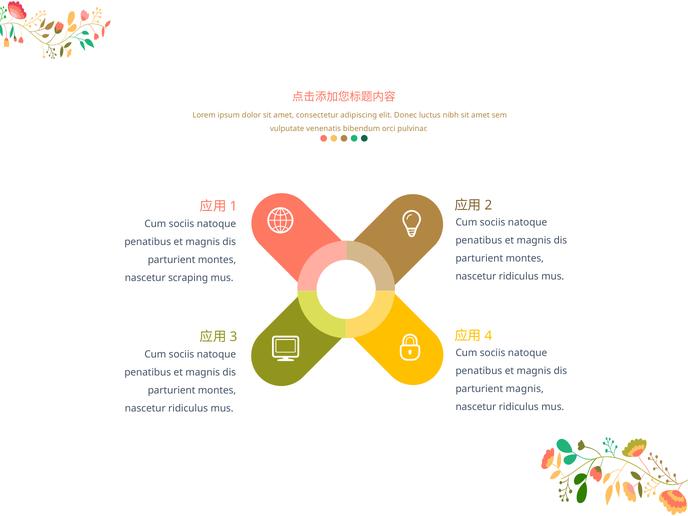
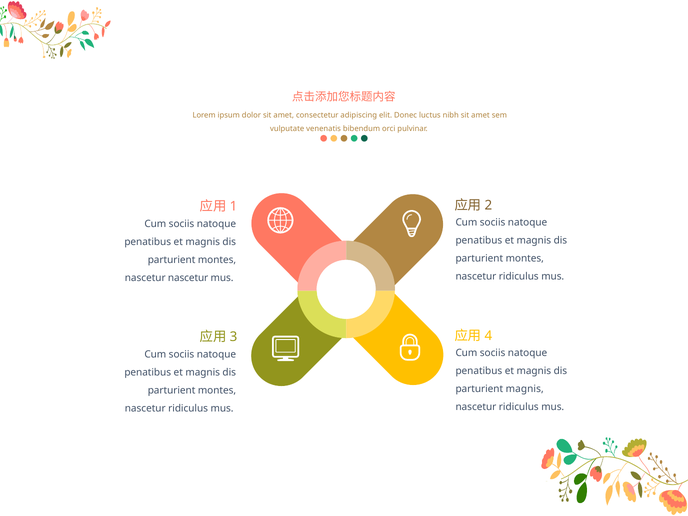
nascetur scraping: scraping -> nascetur
